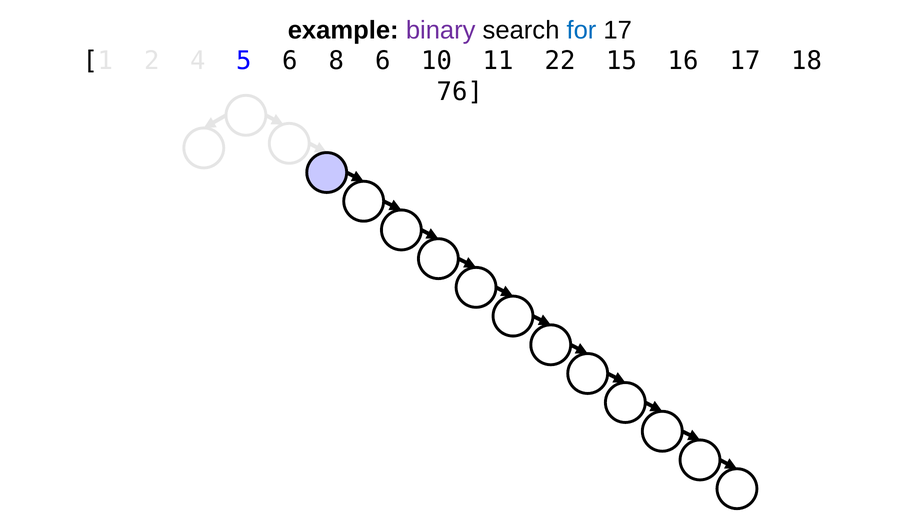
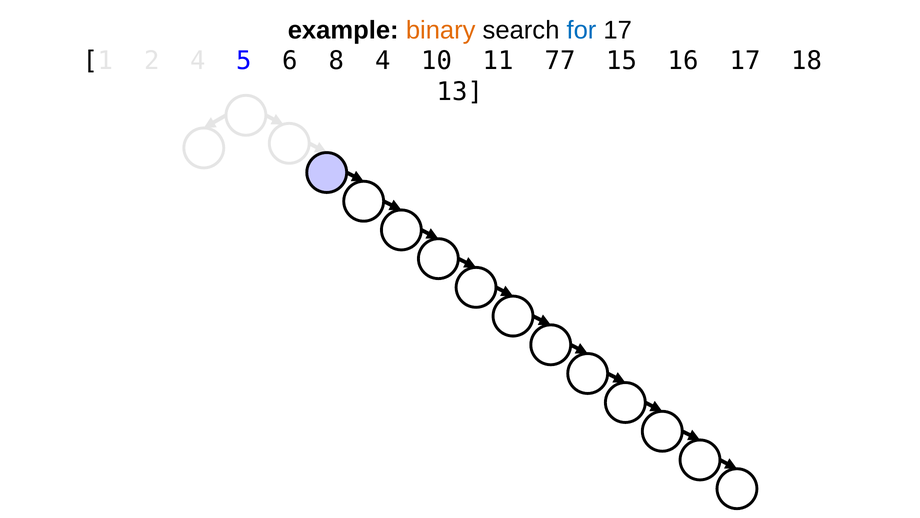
binary colour: purple -> orange
8 6: 6 -> 4
22: 22 -> 77
76: 76 -> 13
